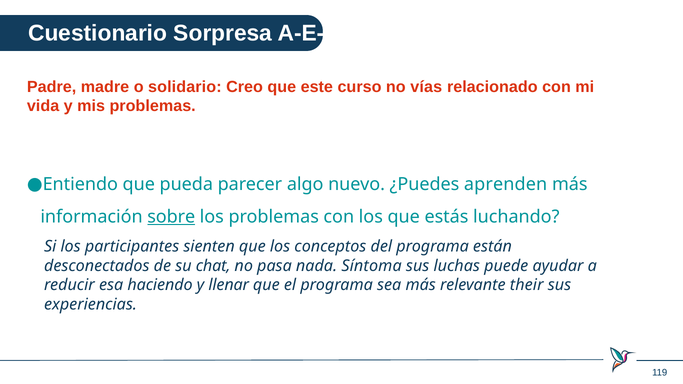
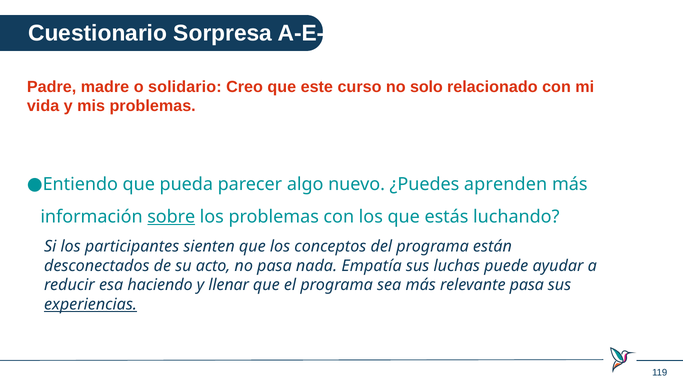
vías: vías -> solo
chat: chat -> acto
Síntoma: Síntoma -> Empatía
relevante their: their -> pasa
experiencias underline: none -> present
